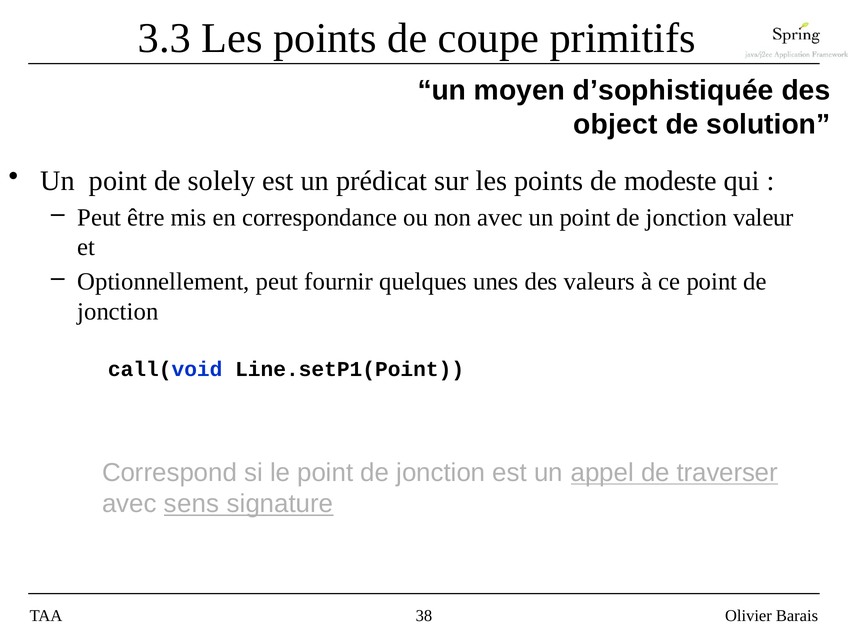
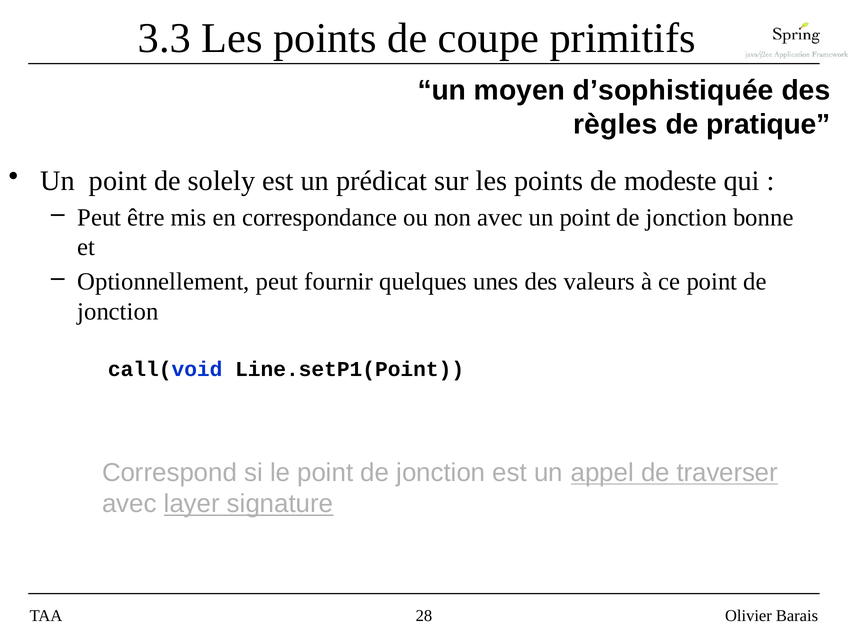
object: object -> règles
solution: solution -> pratique
valeur: valeur -> bonne
sens: sens -> layer
38: 38 -> 28
